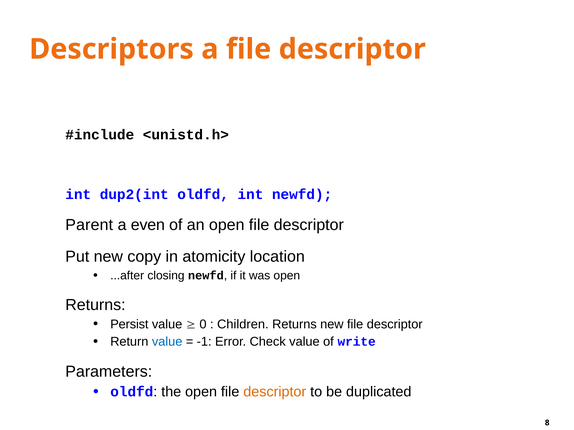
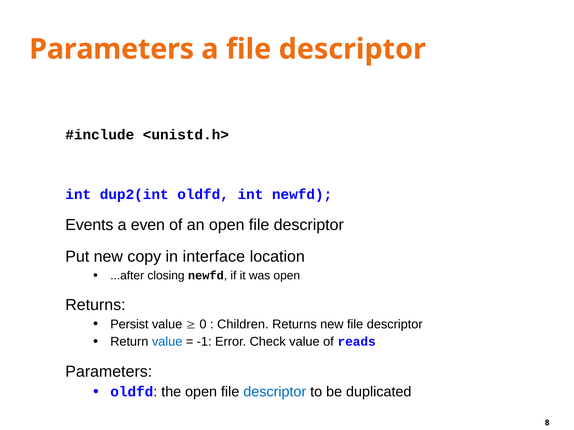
Descriptors at (112, 49): Descriptors -> Parameters
Parent: Parent -> Events
atomicity: atomicity -> interface
write: write -> reads
descriptor at (275, 392) colour: orange -> blue
